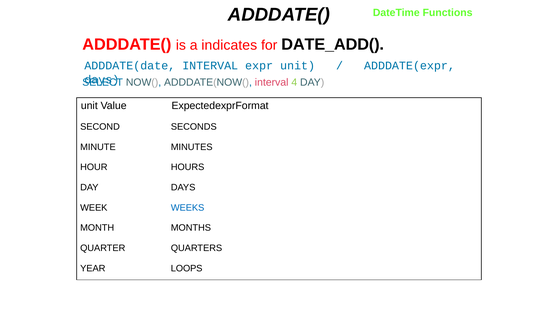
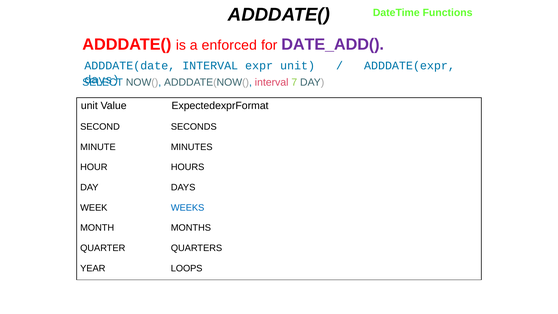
indicates: indicates -> enforced
DATE_ADD( colour: black -> purple
4: 4 -> 7
